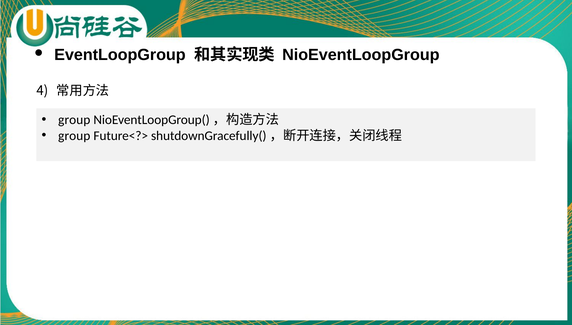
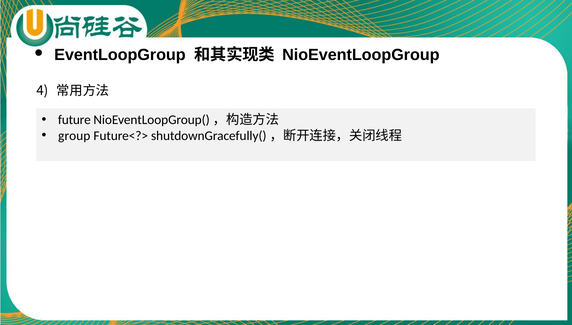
group at (74, 120): group -> future
